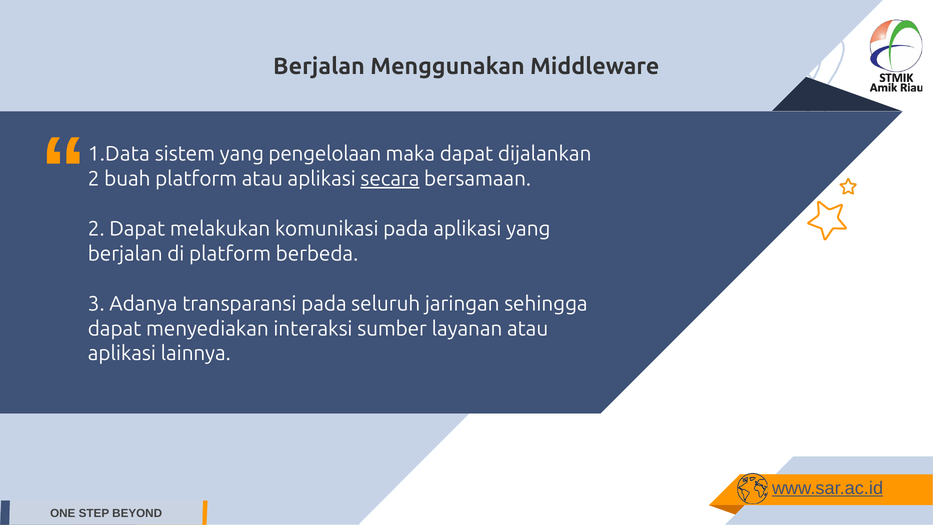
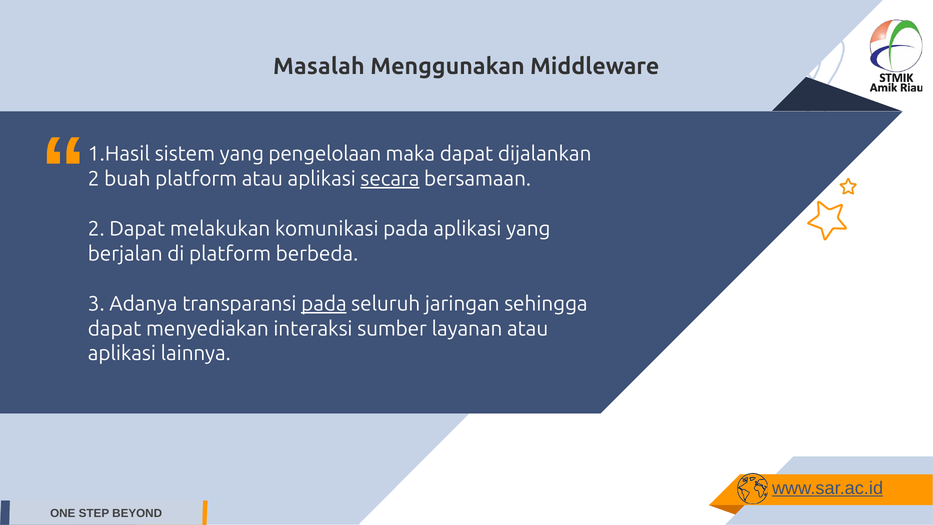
Berjalan at (319, 66): Berjalan -> Masalah
1.Data: 1.Data -> 1.Hasil
pada at (324, 304) underline: none -> present
